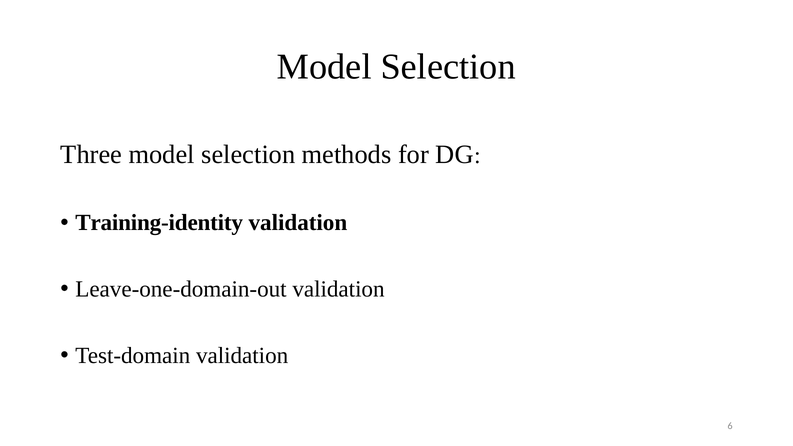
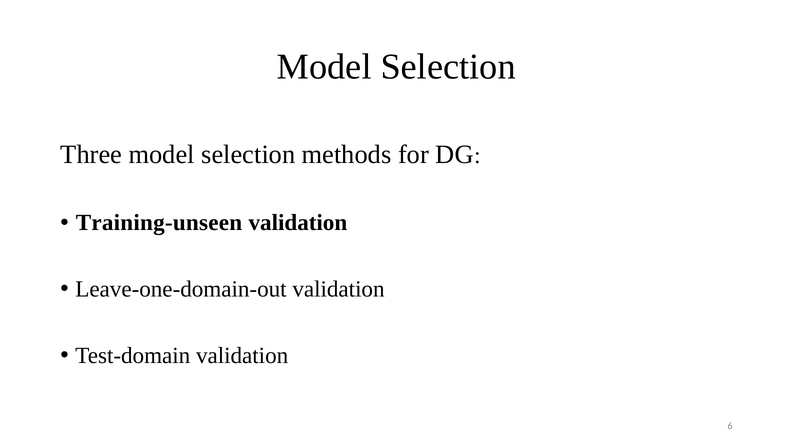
Training-identity: Training-identity -> Training-unseen
